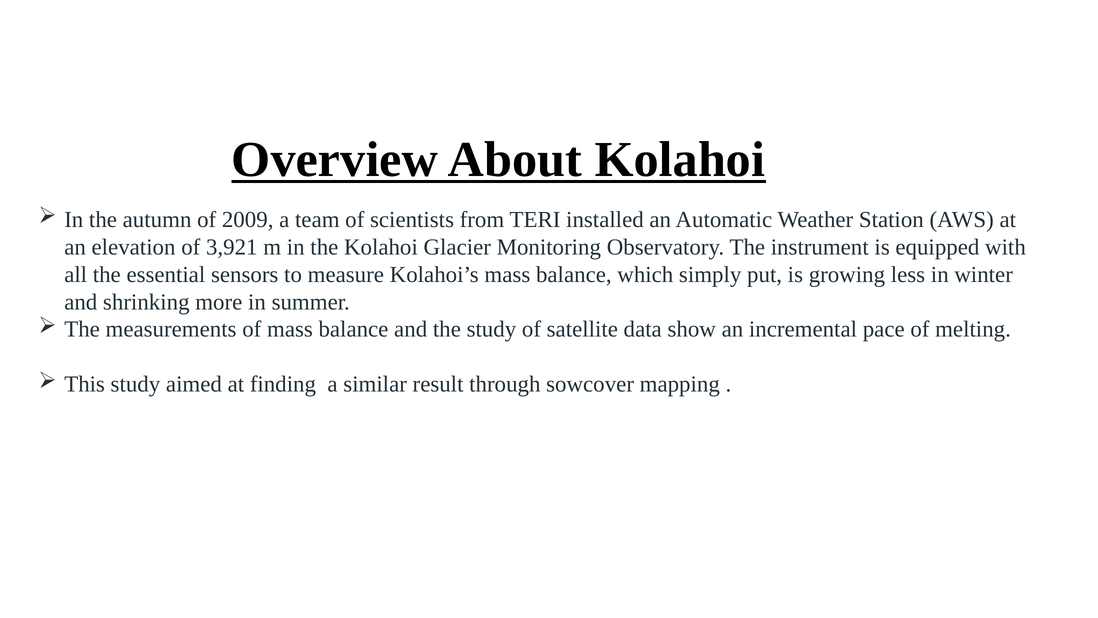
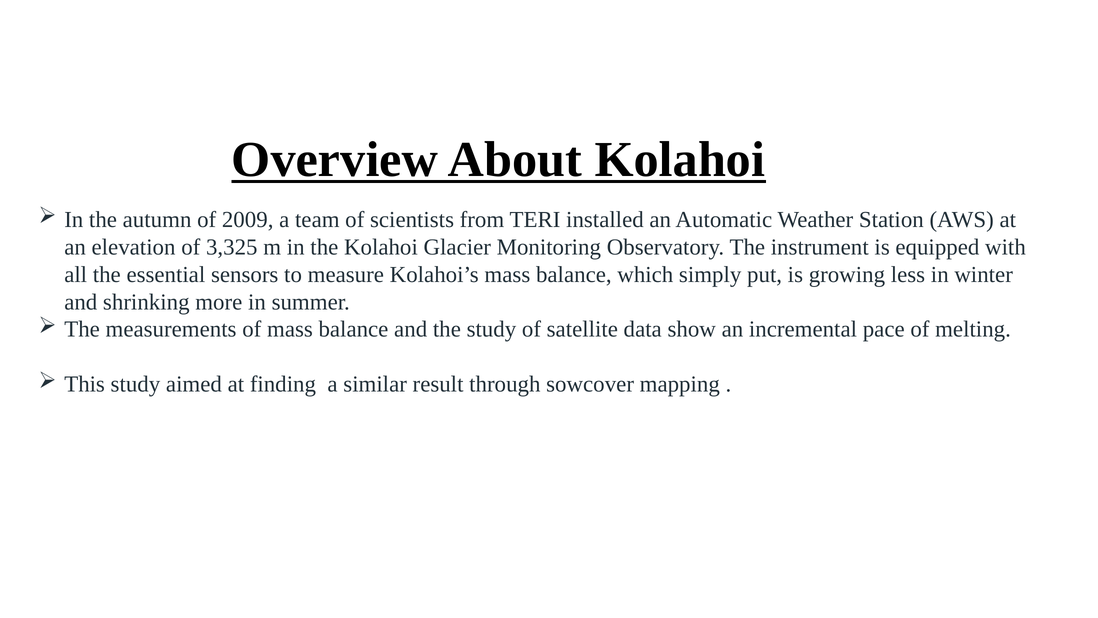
3,921: 3,921 -> 3,325
